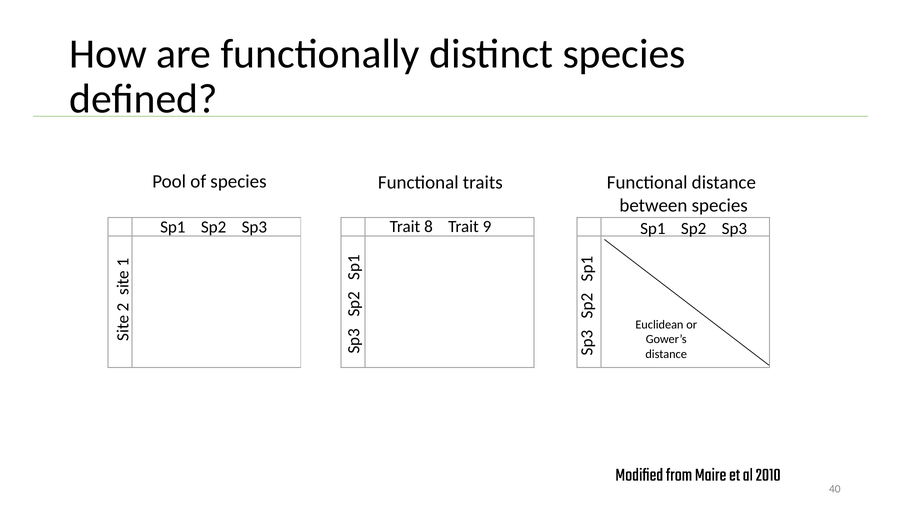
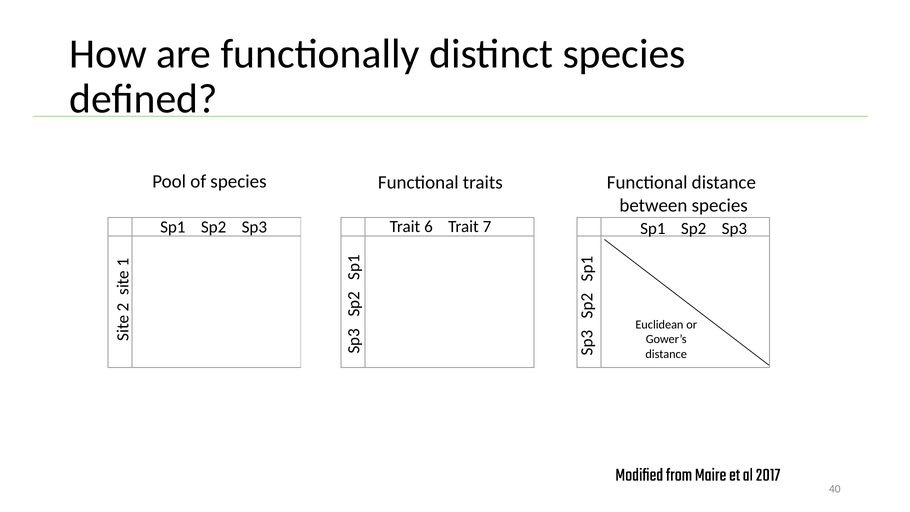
8: 8 -> 6
9: 9 -> 7
2010: 2010 -> 2017
